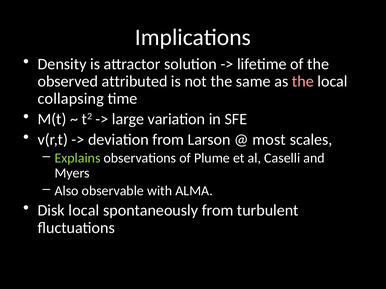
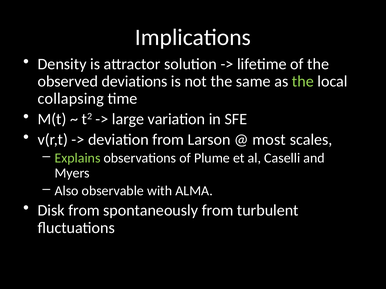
attributed: attributed -> deviations
the at (303, 81) colour: pink -> light green
Disk local: local -> from
